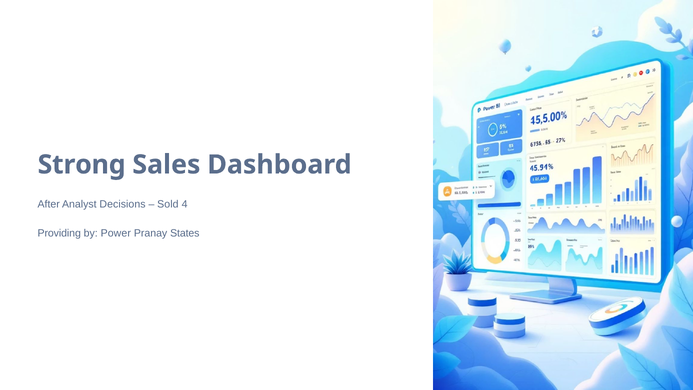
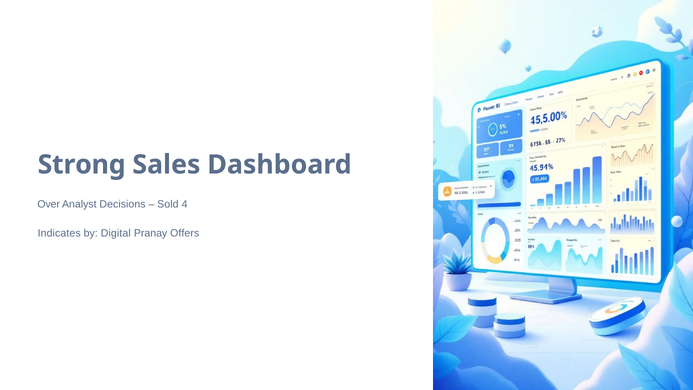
After: After -> Over
Providing: Providing -> Indicates
Power: Power -> Digital
States: States -> Offers
